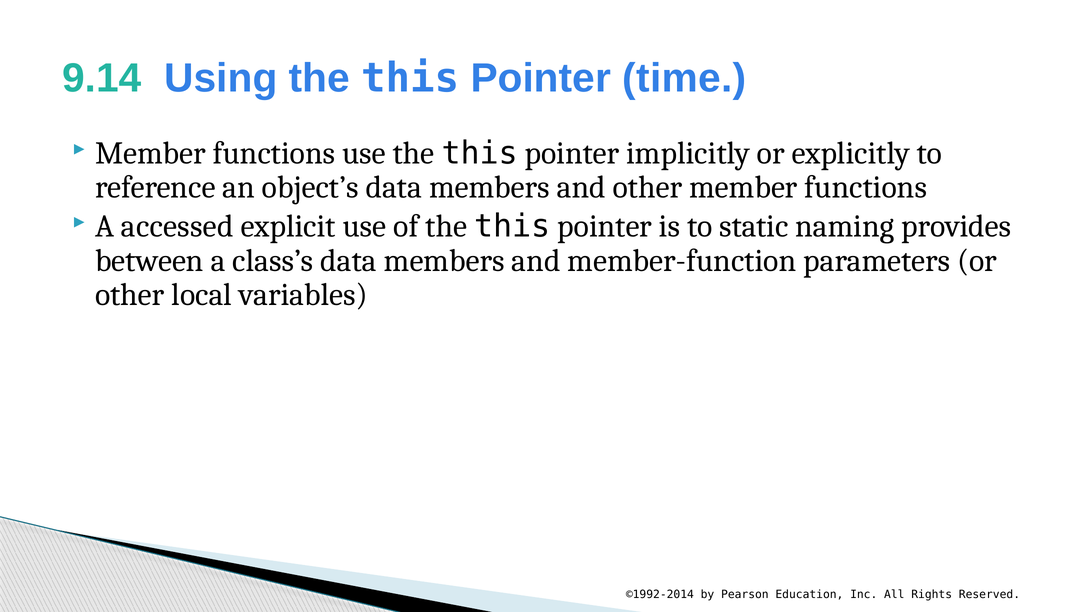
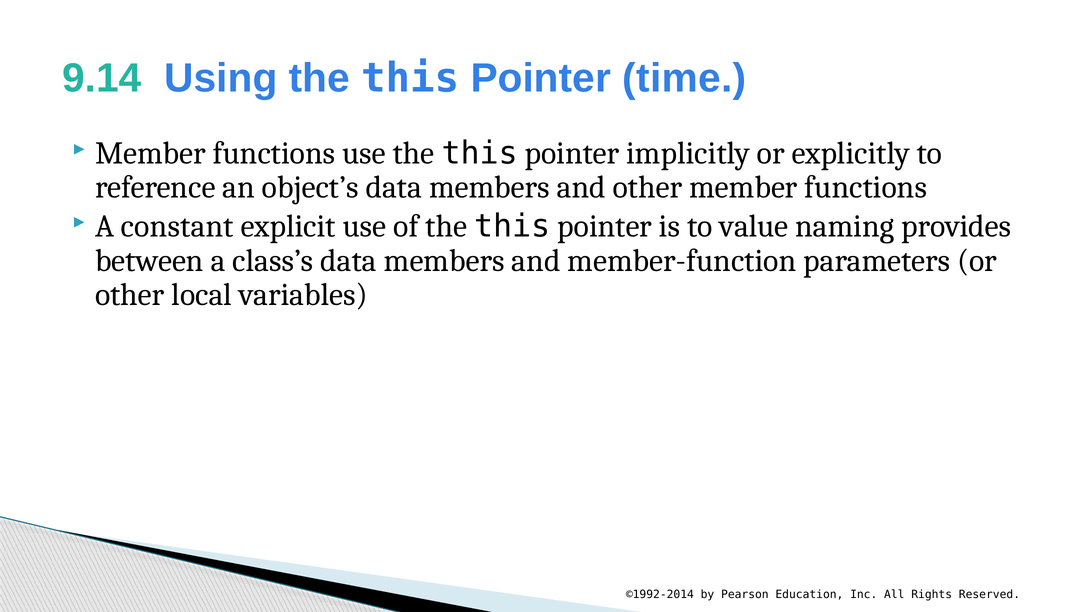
accessed: accessed -> constant
static: static -> value
